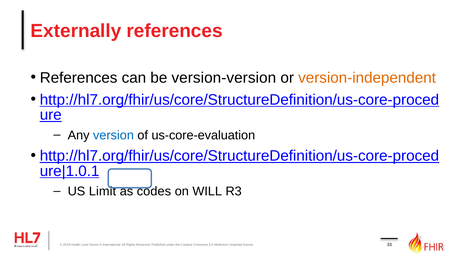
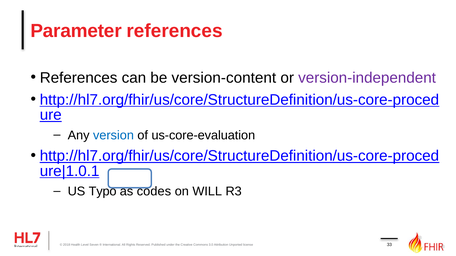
Externally: Externally -> Parameter
version-version: version-version -> version-content
version-independent colour: orange -> purple
Limit: Limit -> Typo
